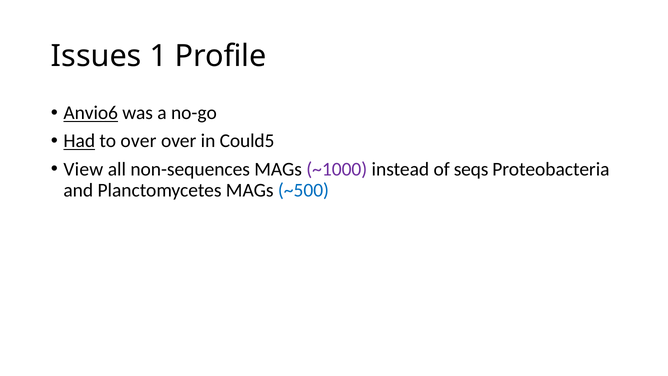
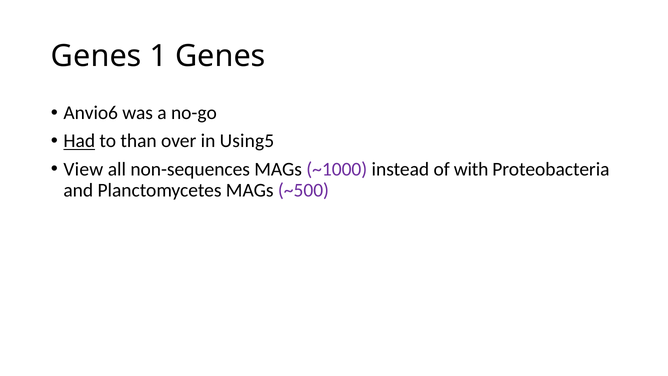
Issues at (96, 56): Issues -> Genes
1 Profile: Profile -> Genes
Anvio6 underline: present -> none
to over: over -> than
Could5: Could5 -> Using5
seqs: seqs -> with
~500 colour: blue -> purple
